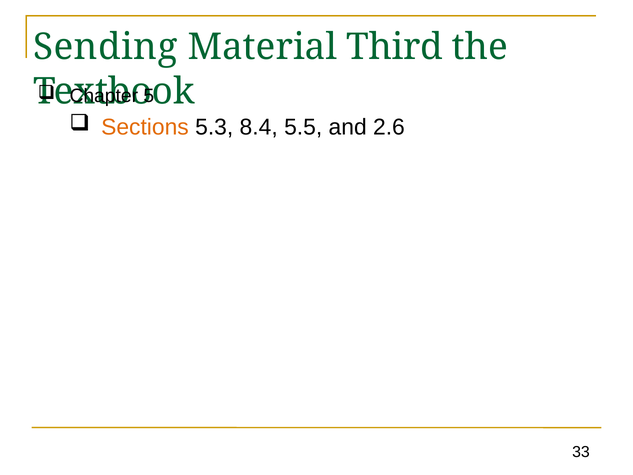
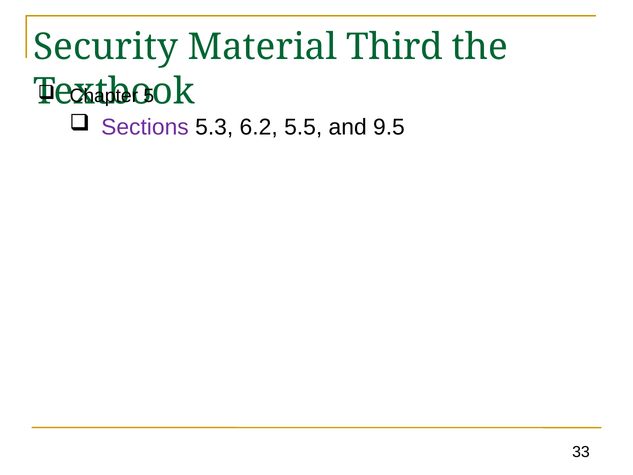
Sending: Sending -> Security
Sections colour: orange -> purple
8.4: 8.4 -> 6.2
2.6: 2.6 -> 9.5
